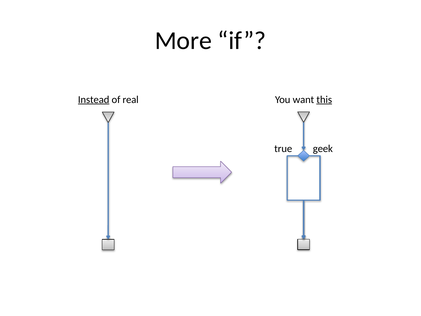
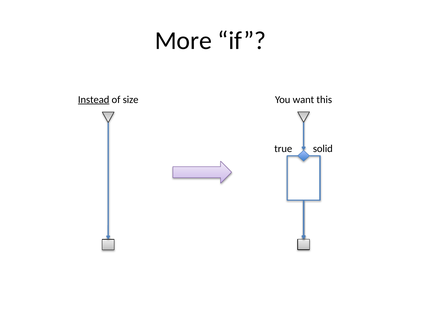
real: real -> size
this underline: present -> none
geek: geek -> solid
